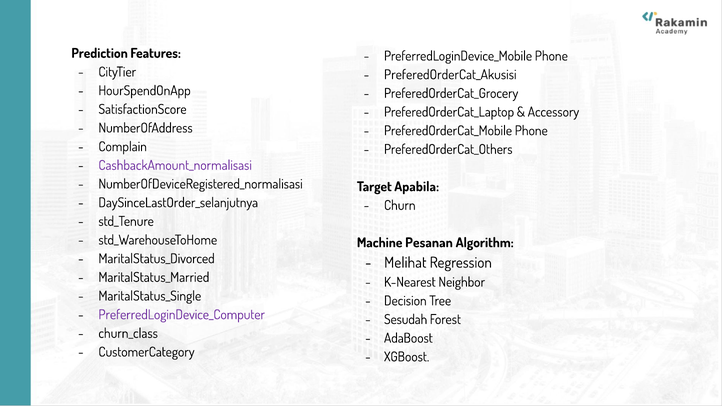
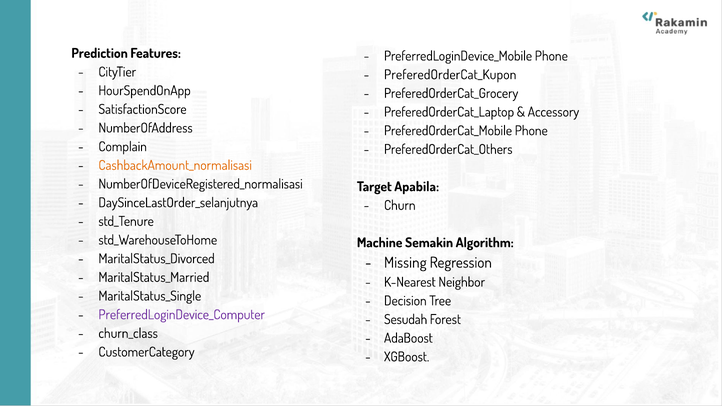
PreferedOrderCat_Akusisi: PreferedOrderCat_Akusisi -> PreferedOrderCat_Kupon
CashbackAmount_normalisasi colour: purple -> orange
Pesanan: Pesanan -> Semakin
Melihat: Melihat -> Missing
